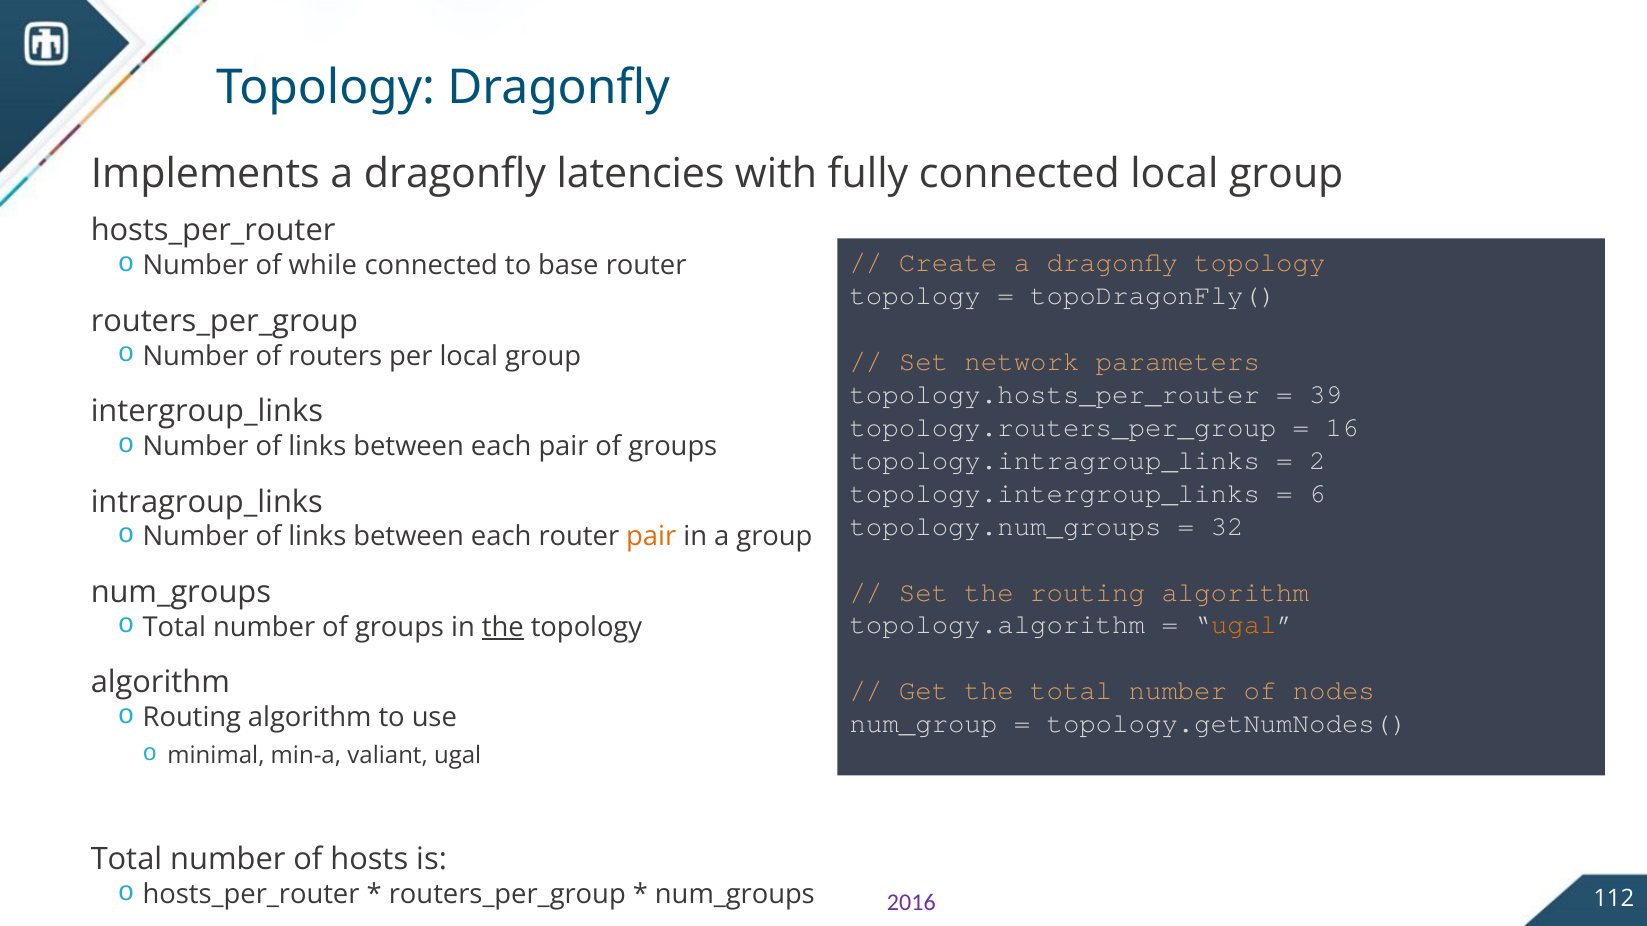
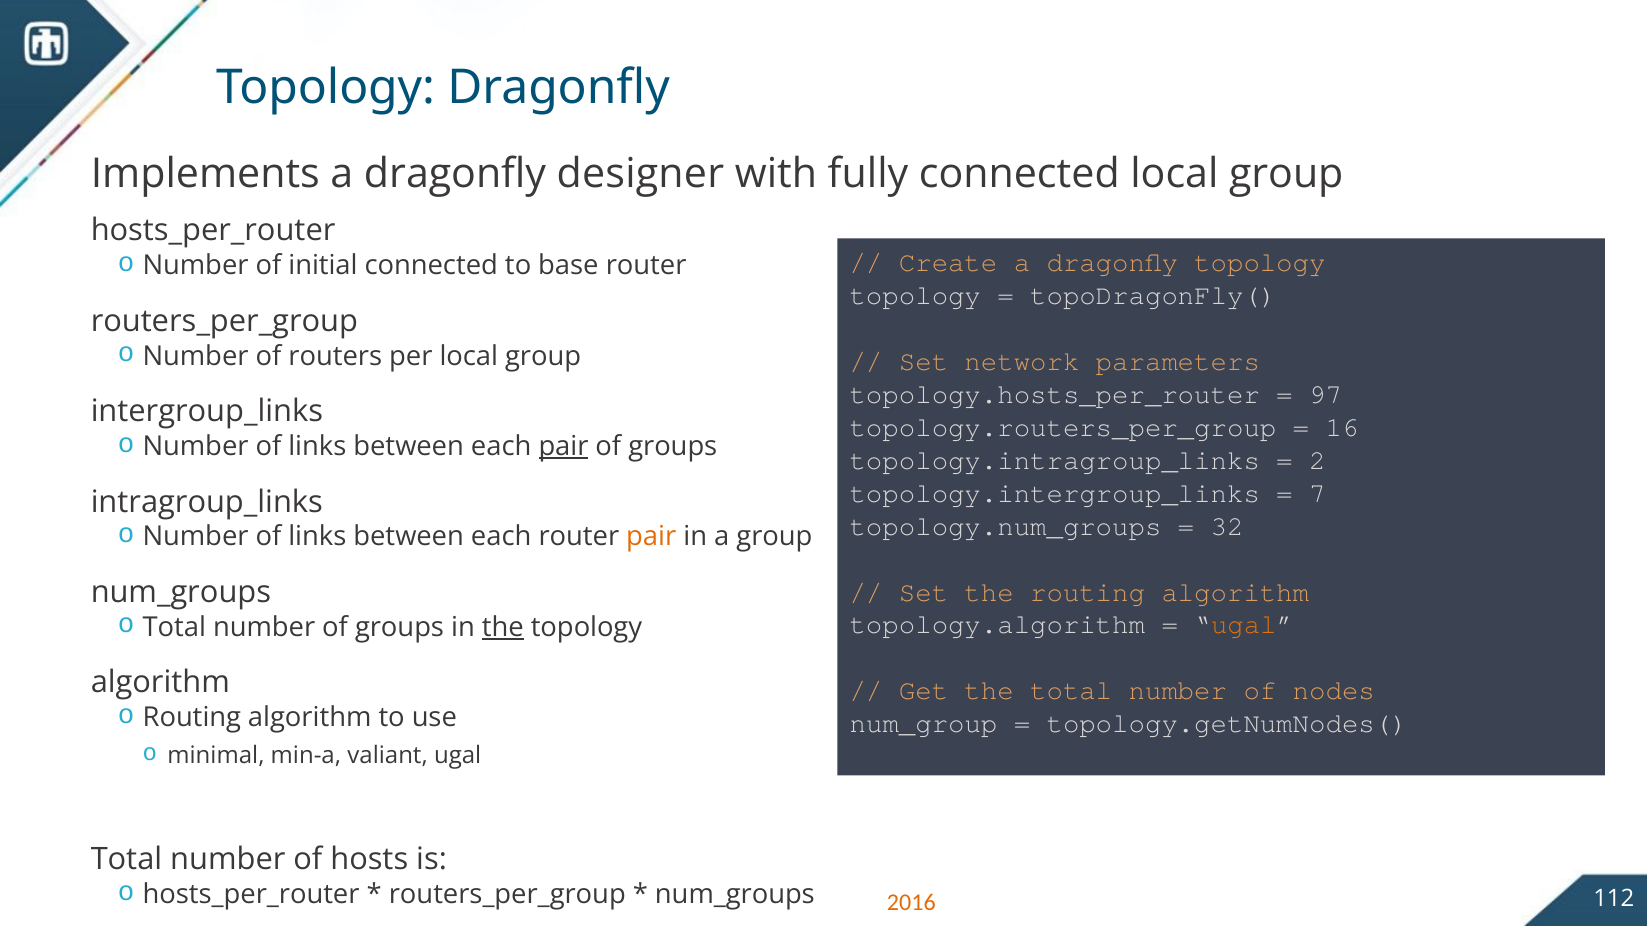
latencies: latencies -> designer
while: while -> initial
39: 39 -> 97
pair at (563, 447) underline: none -> present
6: 6 -> 7
2016 colour: purple -> orange
